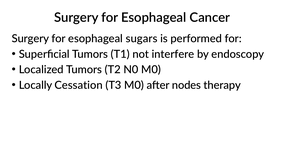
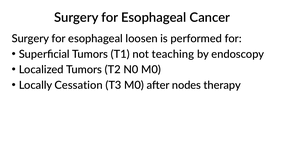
sugars: sugars -> loosen
interfere: interfere -> teaching
